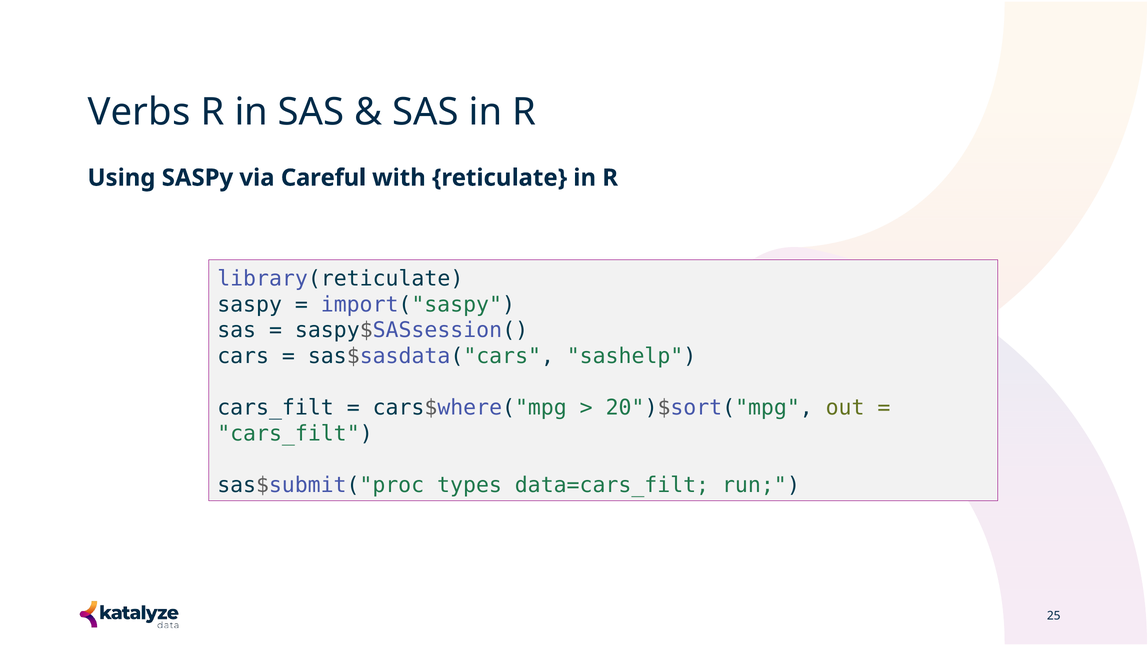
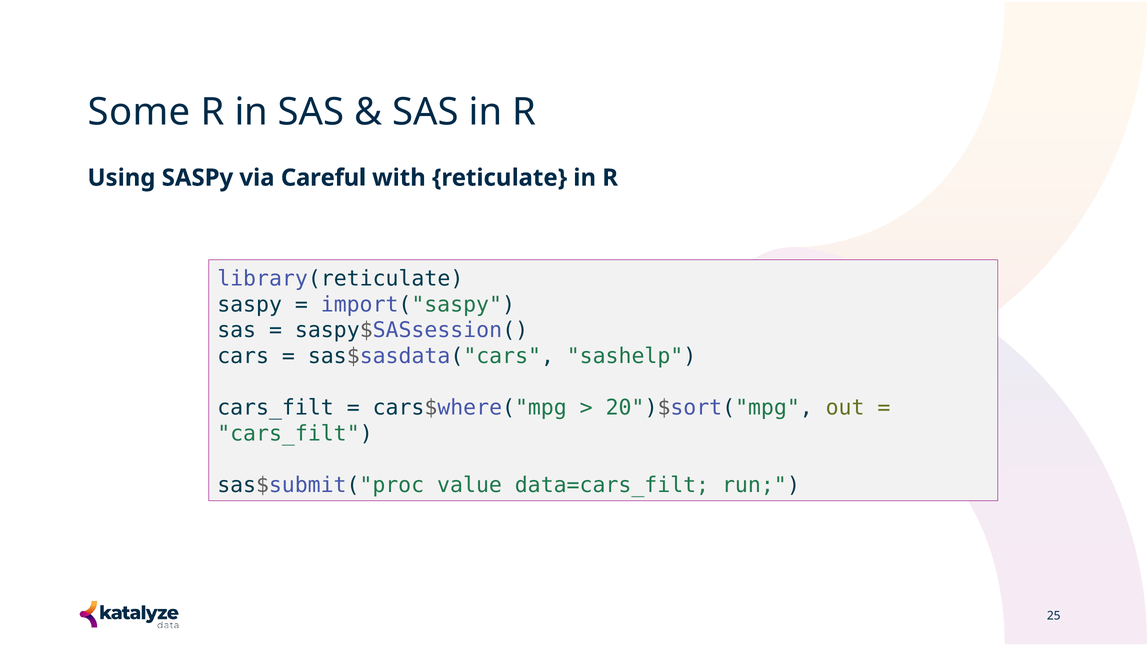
Verbs: Verbs -> Some
types: types -> value
